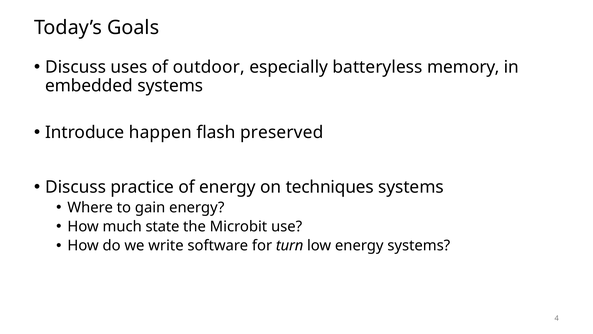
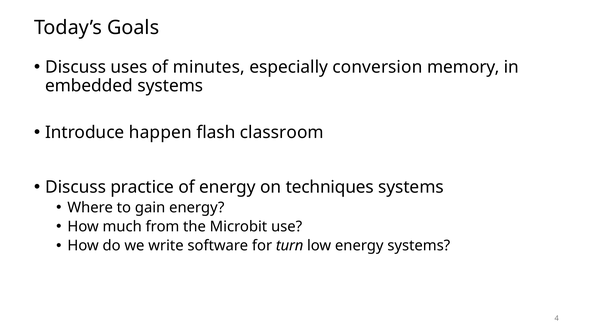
outdoor: outdoor -> minutes
batteryless: batteryless -> conversion
preserved: preserved -> classroom
state: state -> from
